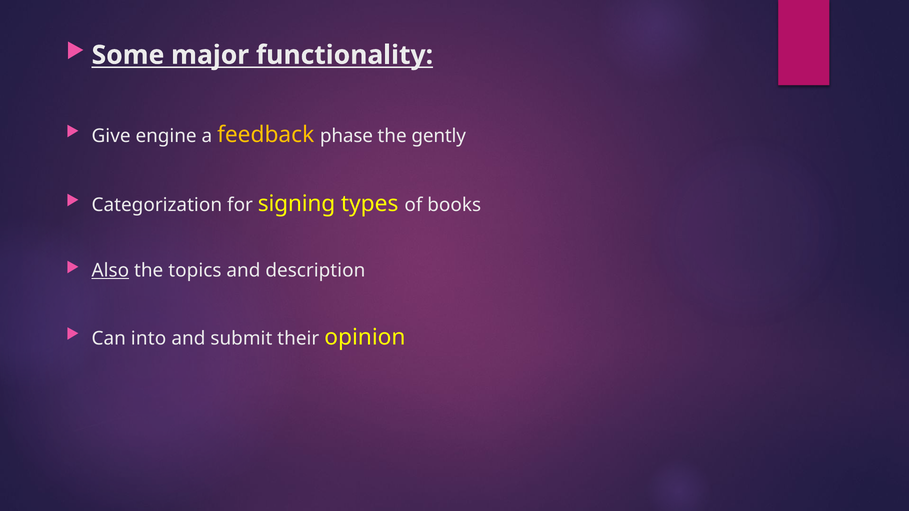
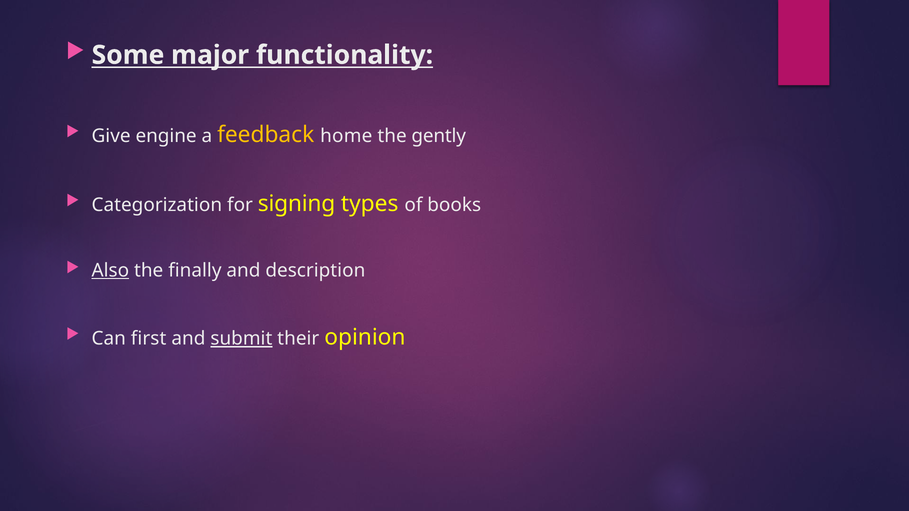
phase: phase -> home
topics: topics -> finally
into: into -> first
submit underline: none -> present
